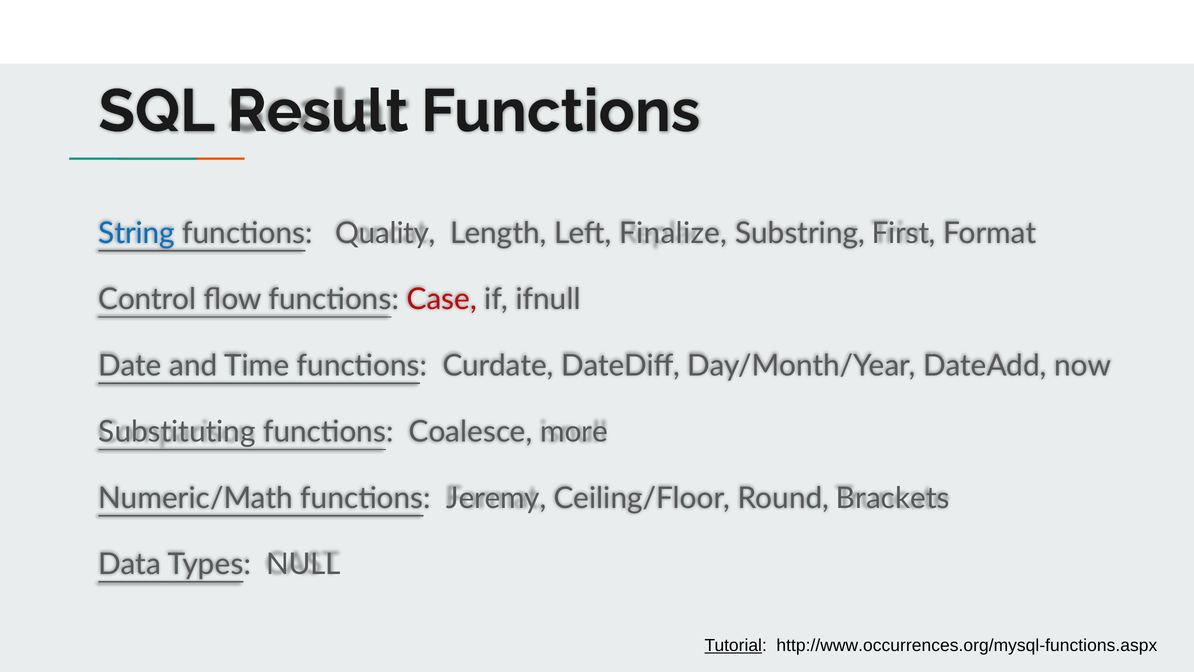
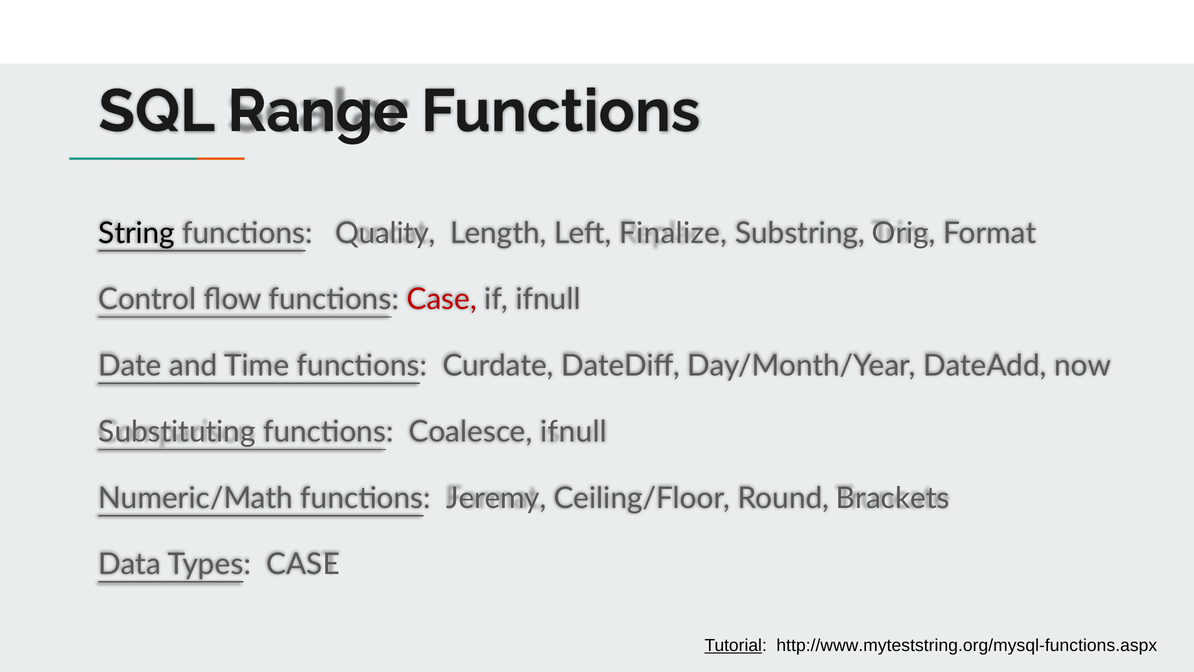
Result: Result -> Range
String colour: blue -> black
First: First -> Orig
Coalesce more: more -> ifnull
Types NULL: NULL -> CASE
http://www.occurrences.org/mysql-functions.aspx: http://www.occurrences.org/mysql-functions.aspx -> http://www.myteststring.org/mysql-functions.aspx
